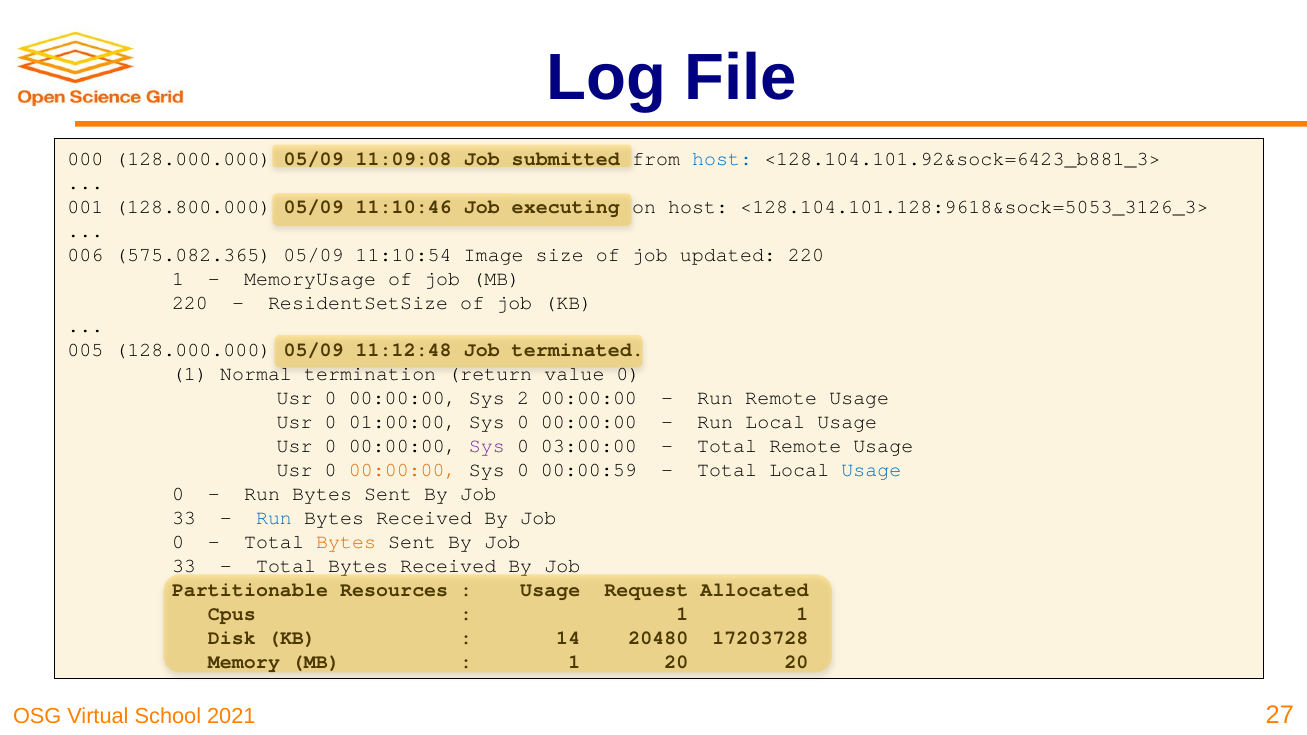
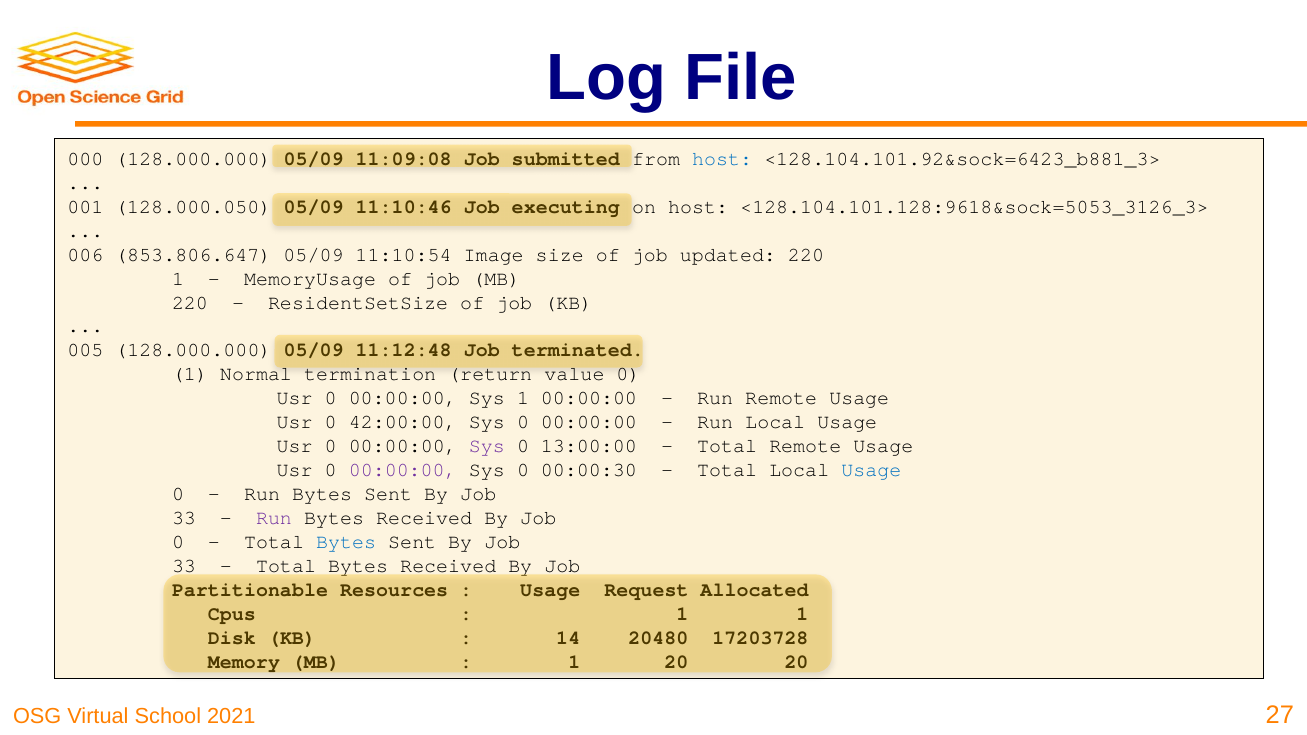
128.800.000: 128.800.000 -> 128.000.050
575.082.365: 575.082.365 -> 853.806.647
Sys 2: 2 -> 1
01:00:00: 01:00:00 -> 42:00:00
03:00:00: 03:00:00 -> 13:00:00
00:00:00 at (403, 470) colour: orange -> purple
00:00:59: 00:00:59 -> 00:00:30
Run at (274, 518) colour: blue -> purple
Bytes at (346, 542) colour: orange -> blue
